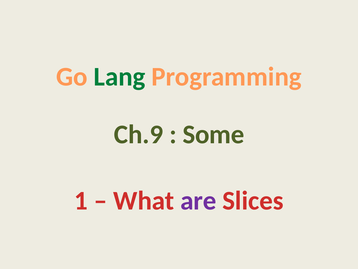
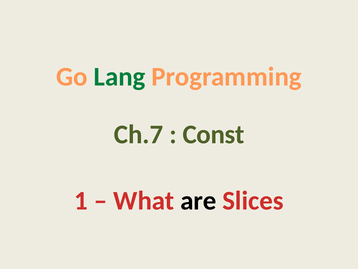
Ch.9: Ch.9 -> Ch.7
Some: Some -> Const
are colour: purple -> black
